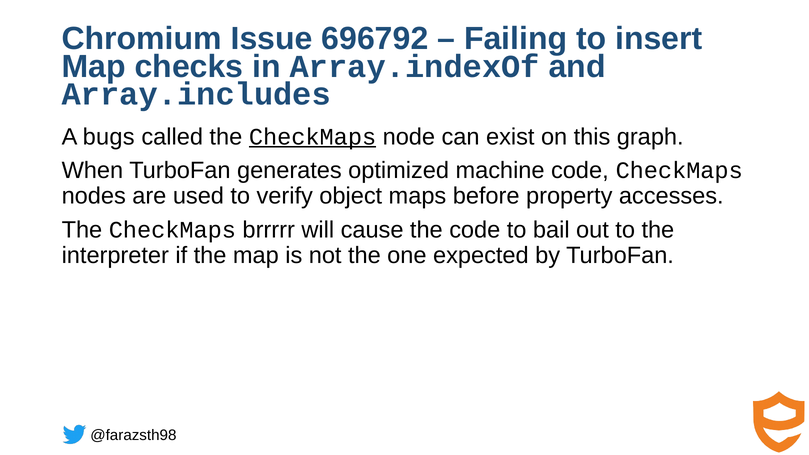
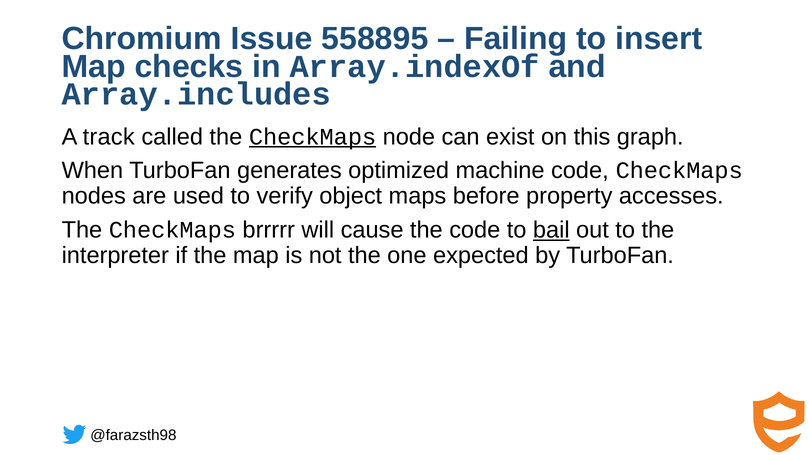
696792: 696792 -> 558895
bugs: bugs -> track
bail underline: none -> present
